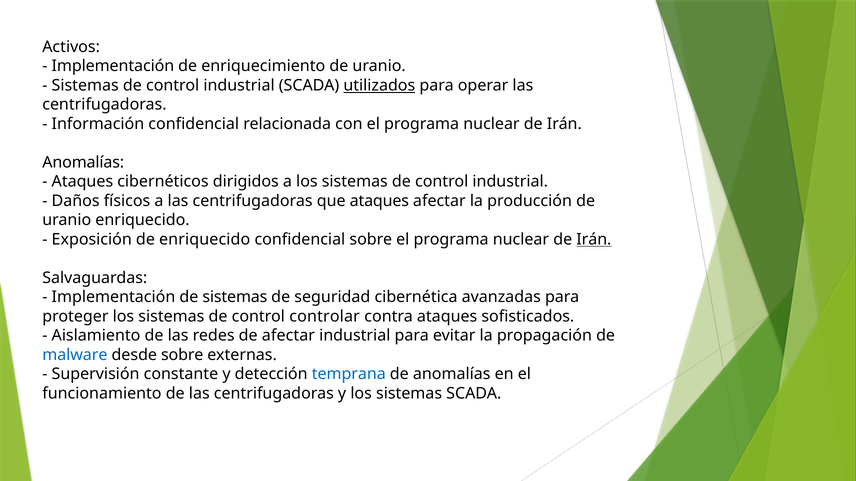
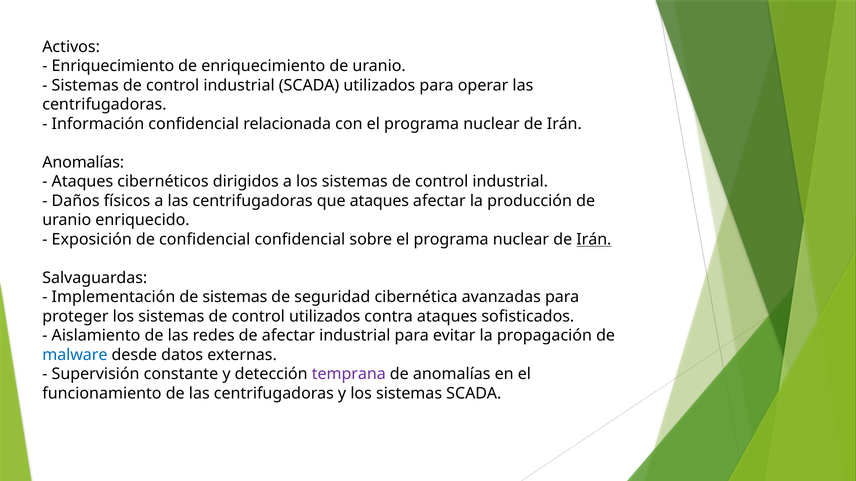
Implementación at (113, 66): Implementación -> Enriquecimiento
utilizados at (379, 86) underline: present -> none
de enriquecido: enriquecido -> confidencial
control controlar: controlar -> utilizados
desde sobre: sobre -> datos
temprana colour: blue -> purple
